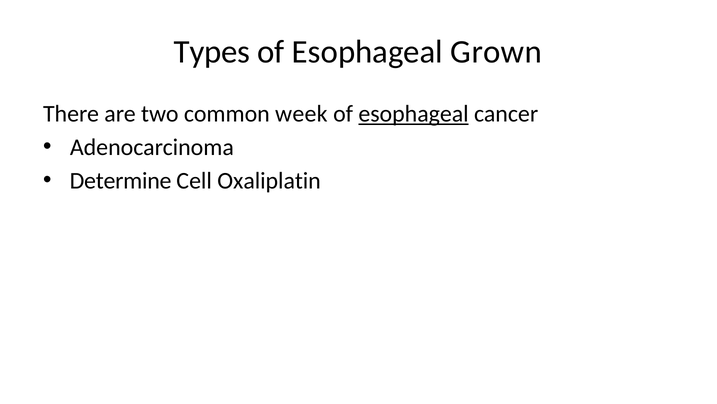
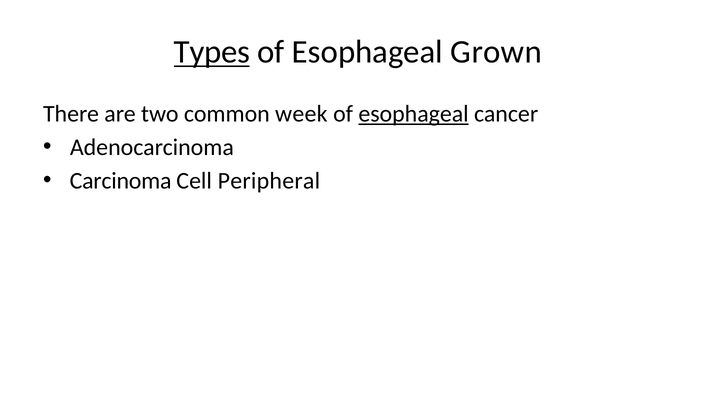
Types underline: none -> present
Determine: Determine -> Carcinoma
Oxaliplatin: Oxaliplatin -> Peripheral
